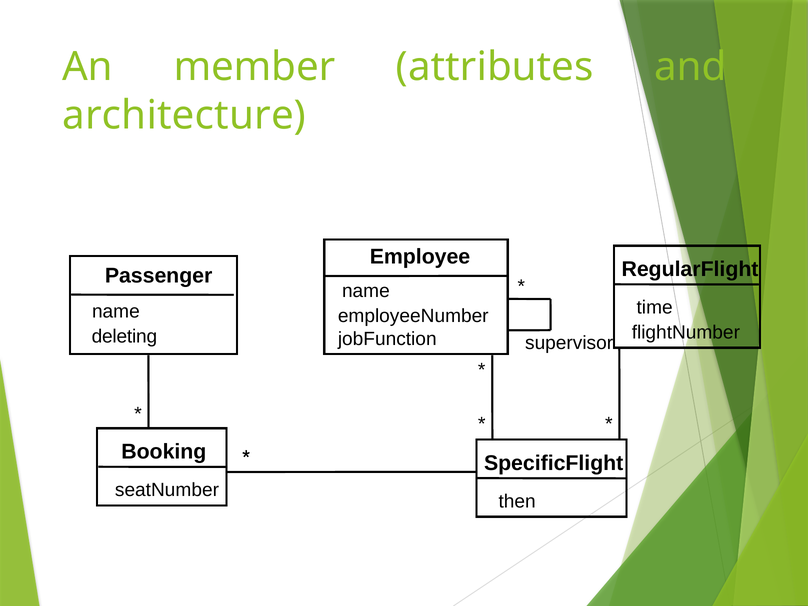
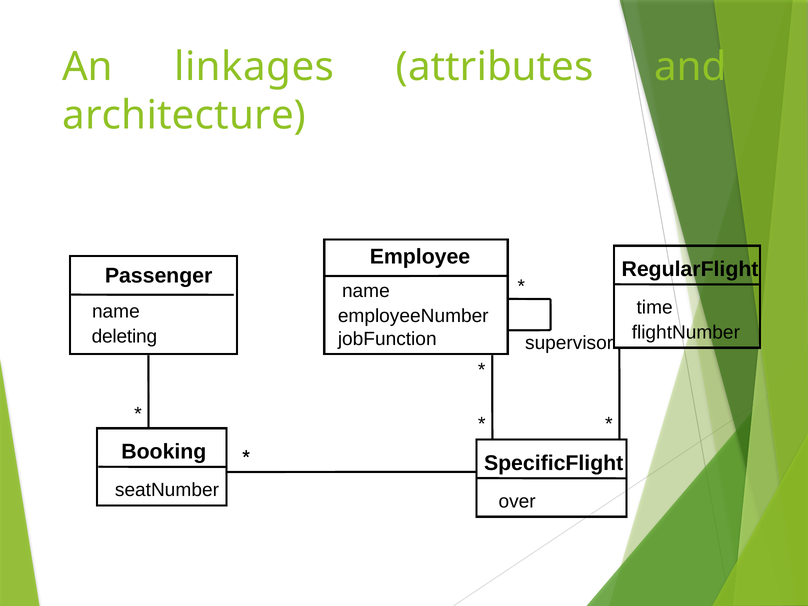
member: member -> linkages
then: then -> over
